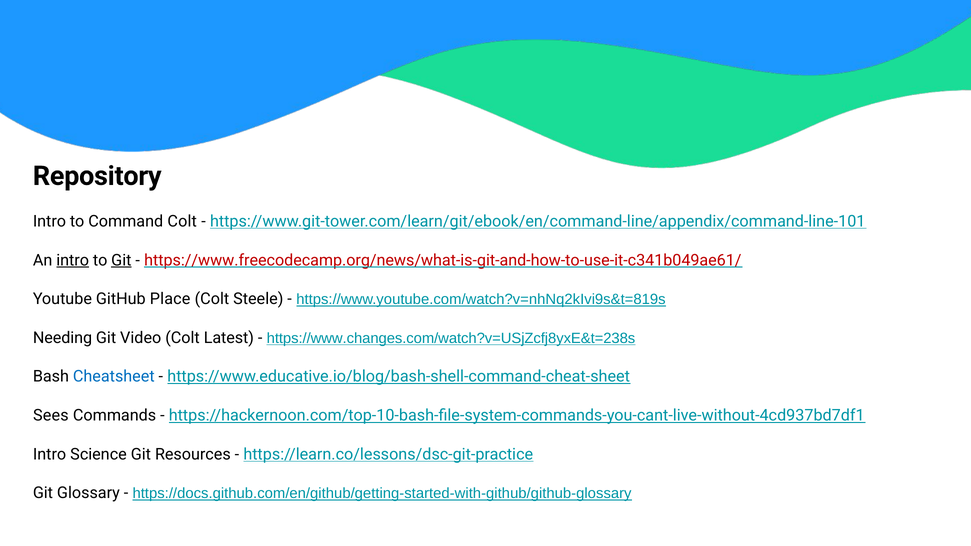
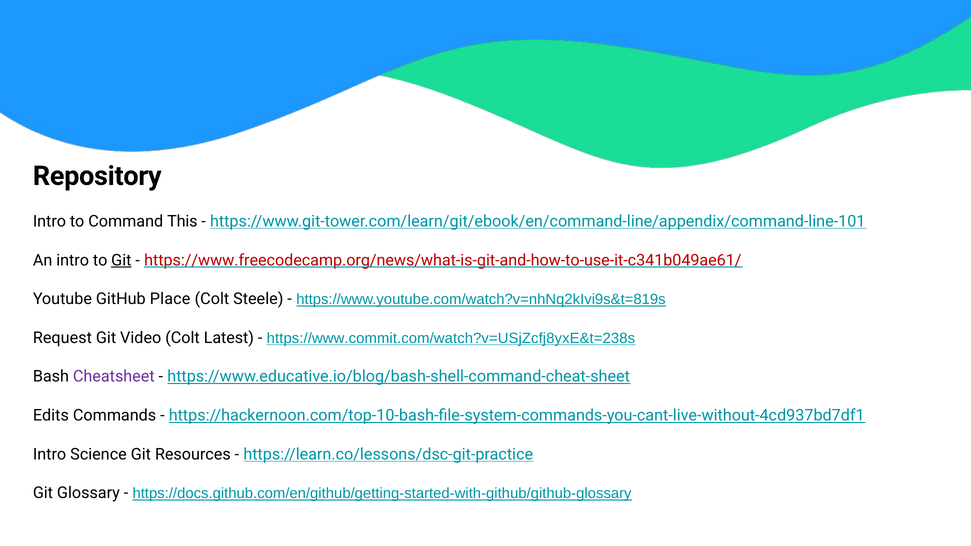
Command Colt: Colt -> This
intro at (73, 260) underline: present -> none
Needing: Needing -> Request
https://www.changes.com/watch?v=USjZcfj8yxE&t=238s: https://www.changes.com/watch?v=USjZcfj8yxE&t=238s -> https://www.commit.com/watch?v=USjZcfj8yxE&t=238s
Cheatsheet colour: blue -> purple
Sees: Sees -> Edits
